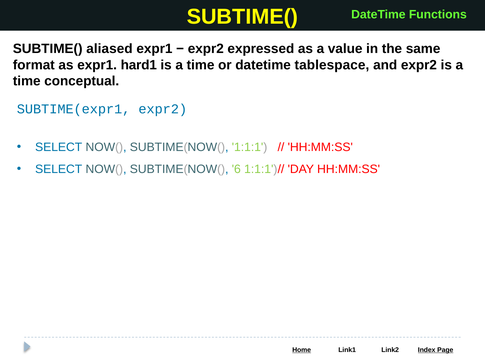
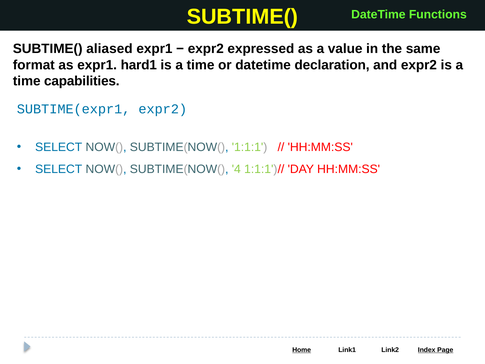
tablespace: tablespace -> declaration
conceptual: conceptual -> capabilities
6: 6 -> 4
